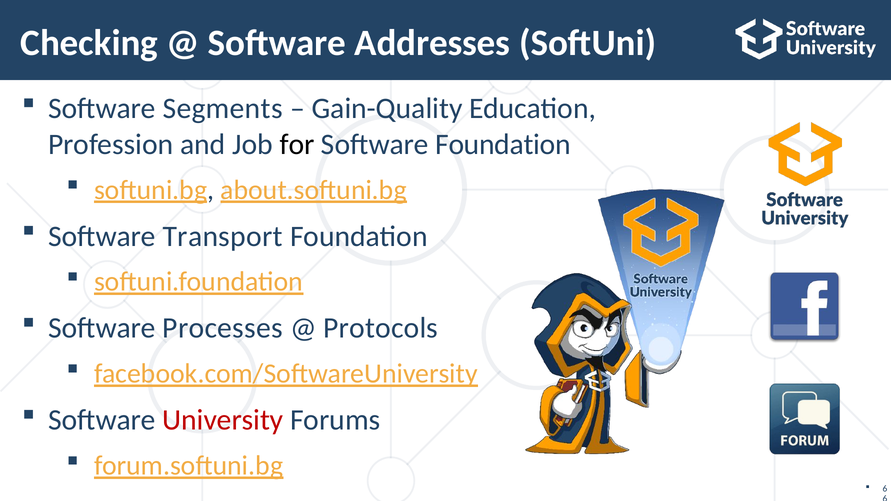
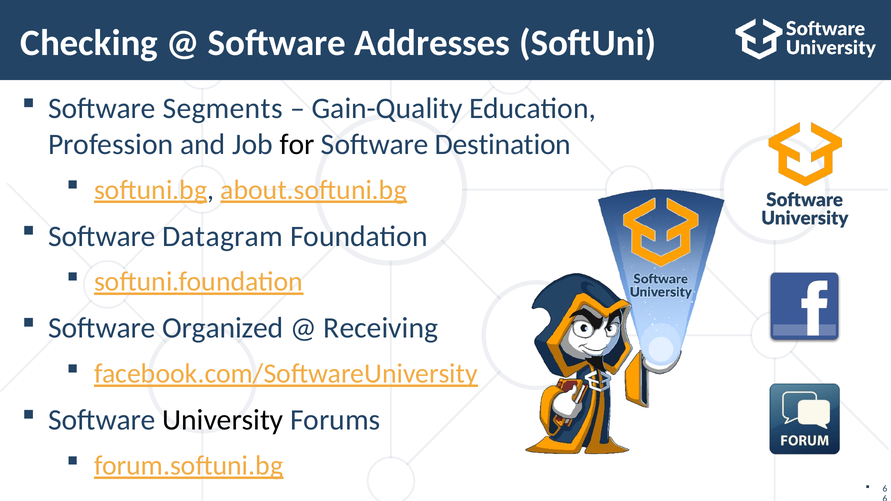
Software Foundation: Foundation -> Destination
Transport: Transport -> Datagram
Processes: Processes -> Organized
Protocols: Protocols -> Receiving
University colour: red -> black
